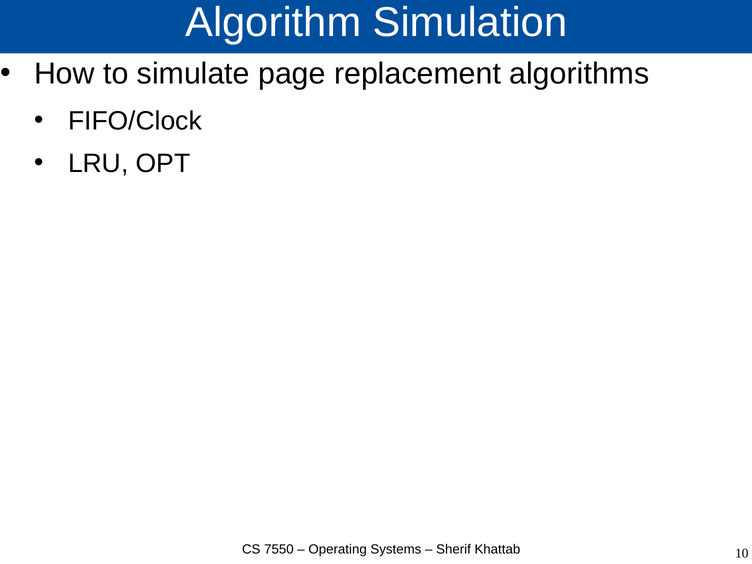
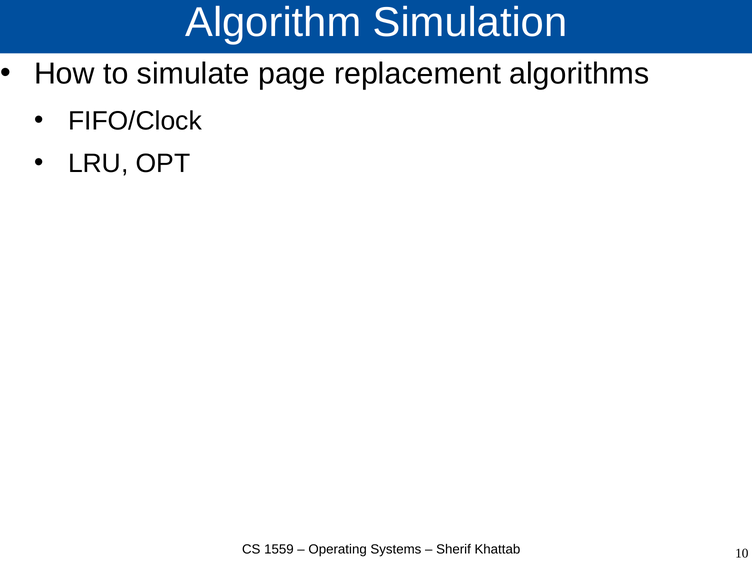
7550: 7550 -> 1559
